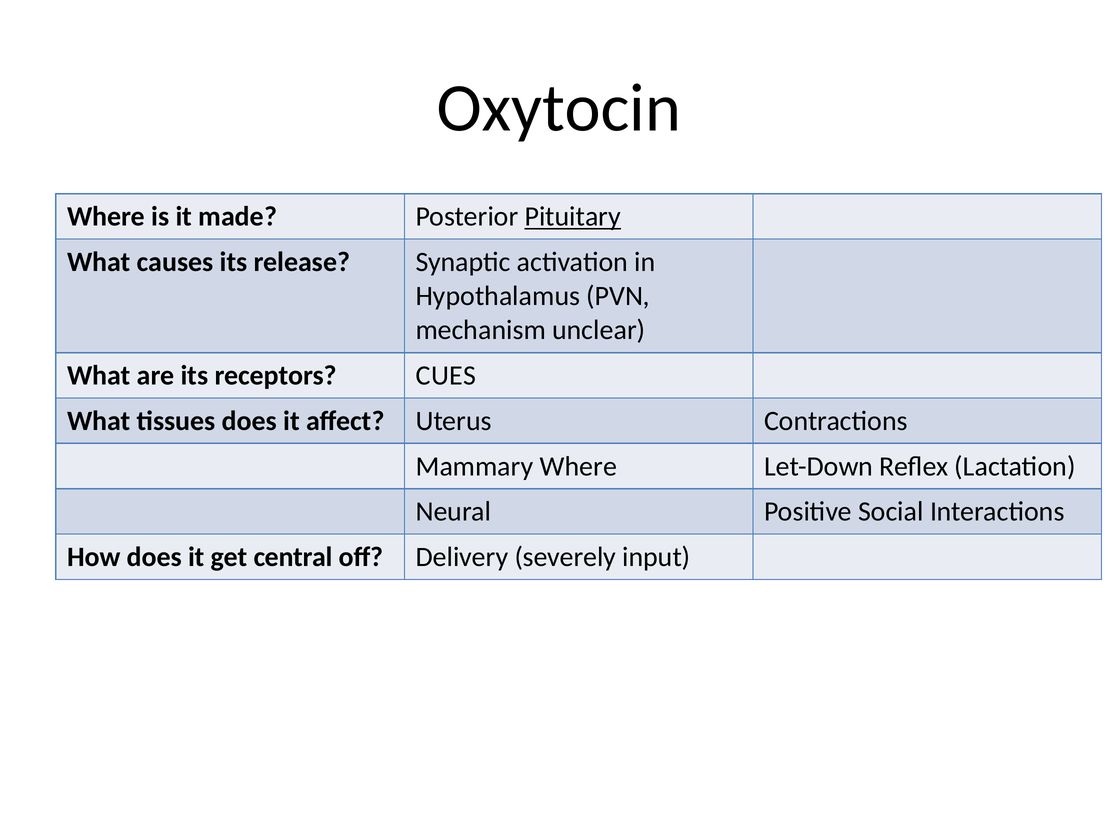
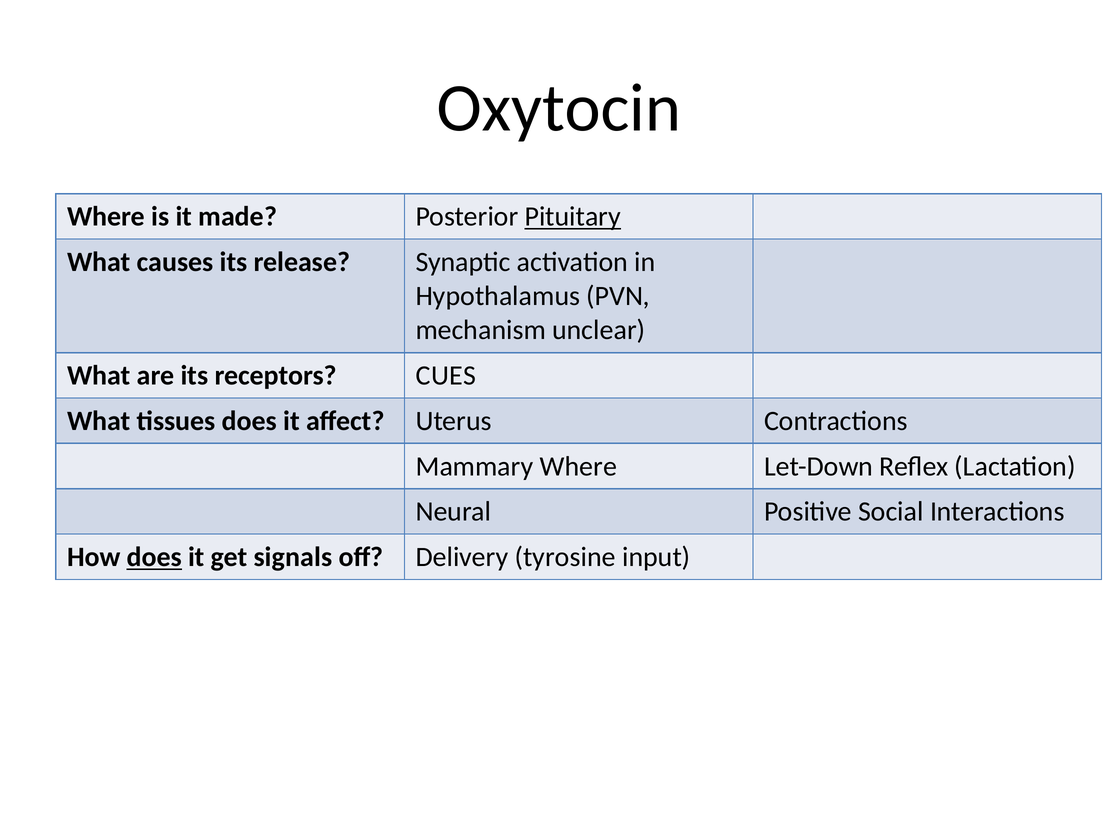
does at (154, 557) underline: none -> present
central: central -> signals
severely: severely -> tyrosine
